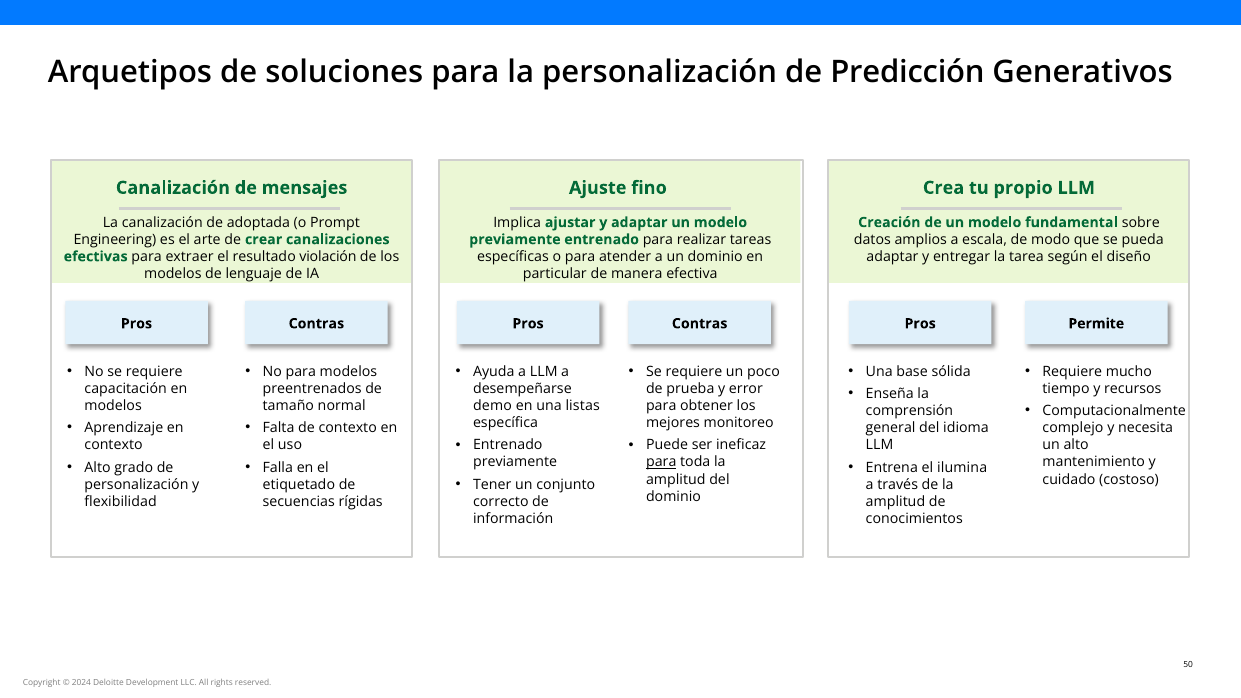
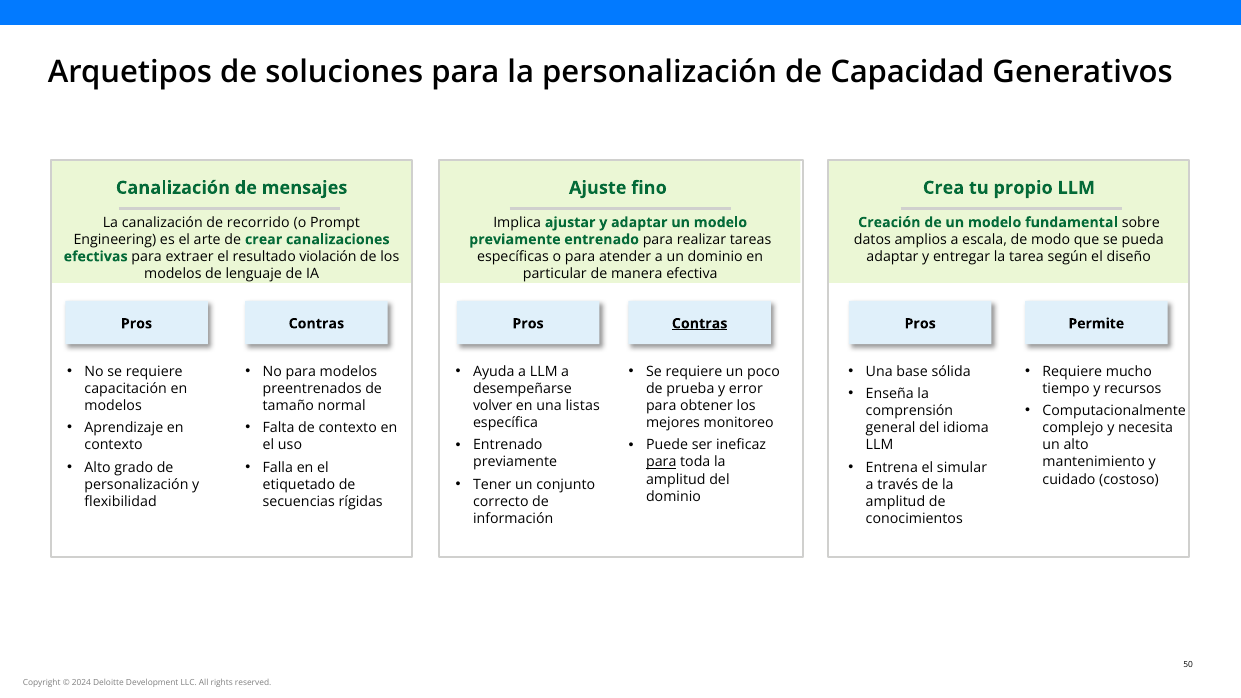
Predicción: Predicción -> Capacidad
adoptada: adoptada -> recorrido
Contras at (700, 324) underline: none -> present
demo: demo -> volver
ilumina: ilumina -> simular
